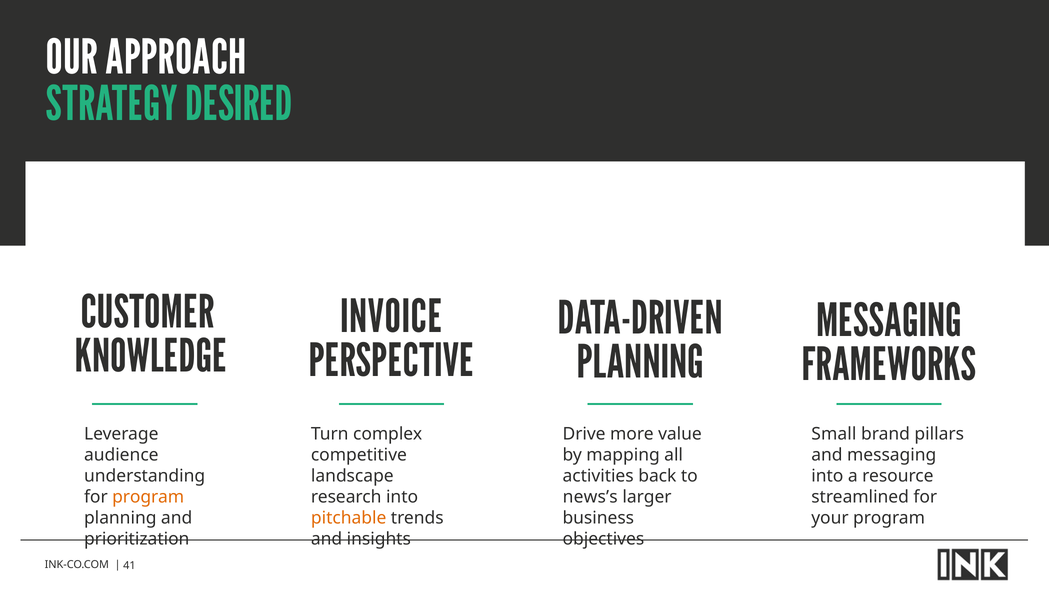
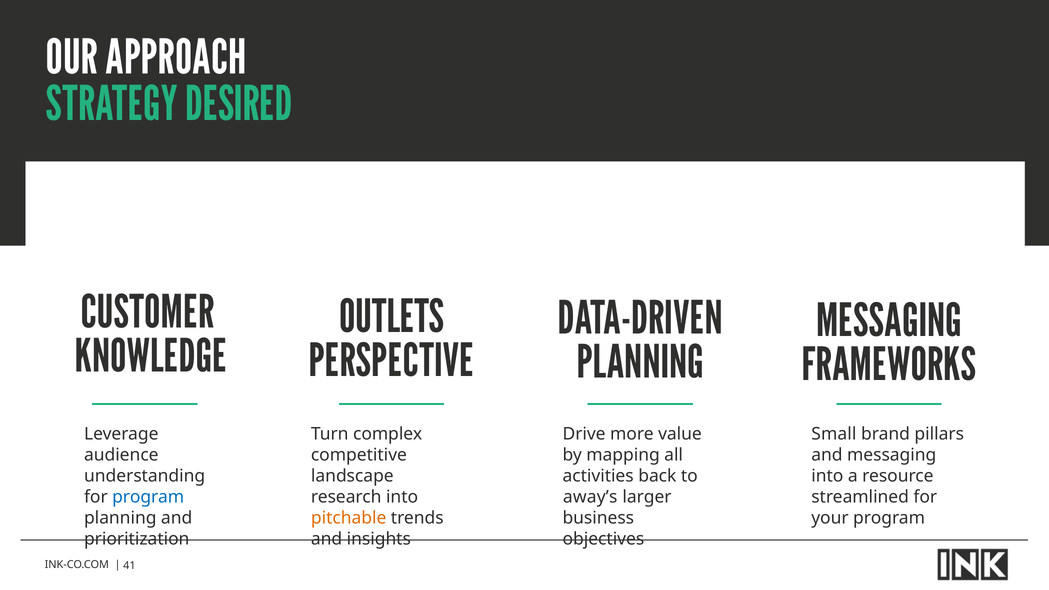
INVOICE: INVOICE -> OUTLETS
program at (148, 497) colour: orange -> blue
news’s: news’s -> away’s
